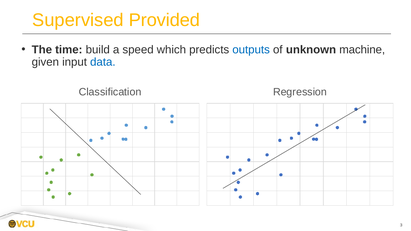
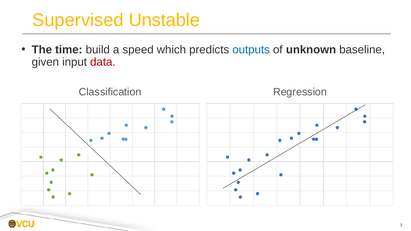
Provided: Provided -> Unstable
machine: machine -> baseline
data colour: blue -> red
